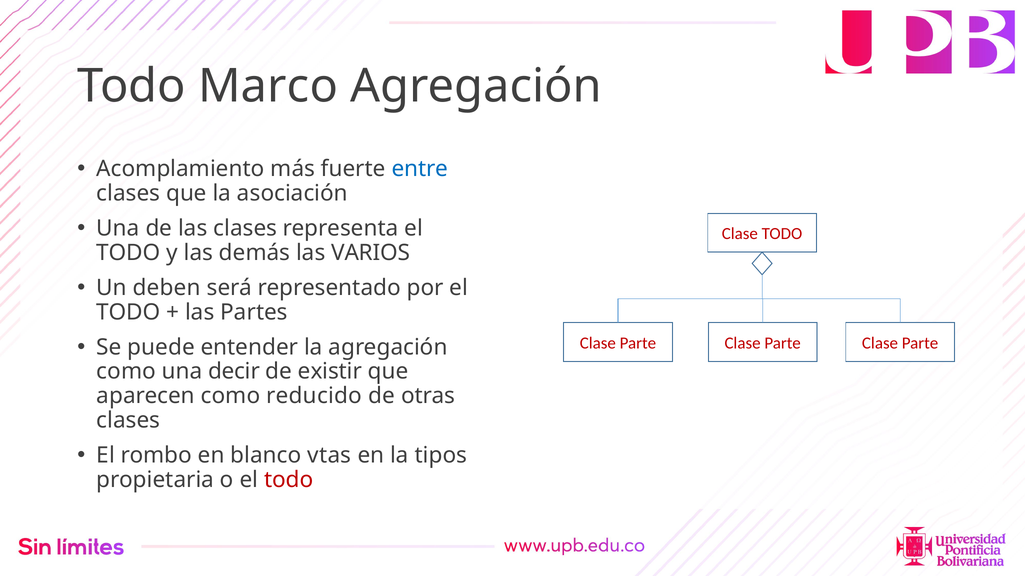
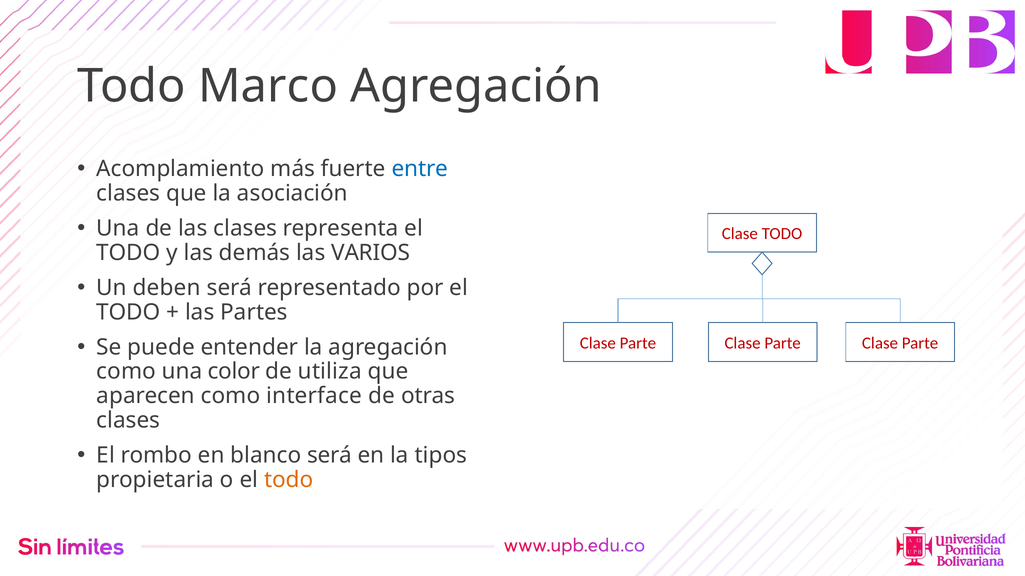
decir: decir -> color
existir: existir -> utiliza
reducido: reducido -> interface
blanco vtas: vtas -> será
todo at (289, 480) colour: red -> orange
